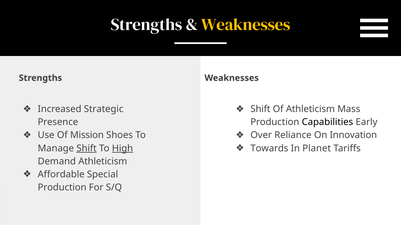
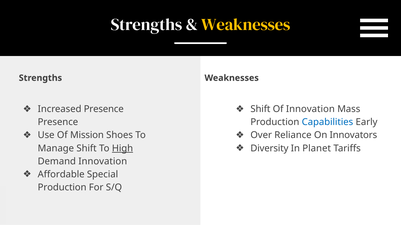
Increased Strategic: Strategic -> Presence
Of Athleticism: Athleticism -> Innovation
Capabilities colour: black -> blue
Innovation: Innovation -> Innovators
Towards: Towards -> Diversity
Shift at (87, 149) underline: present -> none
Demand Athleticism: Athleticism -> Innovation
